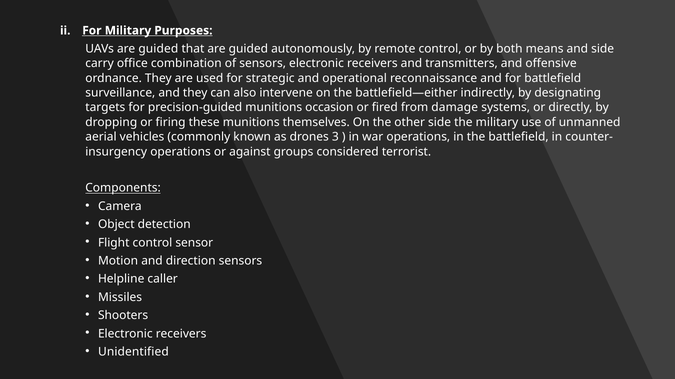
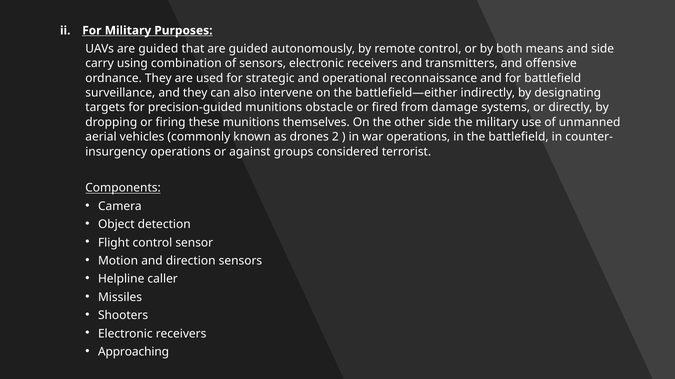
office: office -> using
occasion: occasion -> obstacle
3: 3 -> 2
Unidentified: Unidentified -> Approaching
